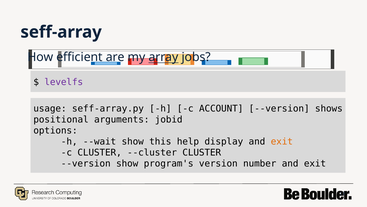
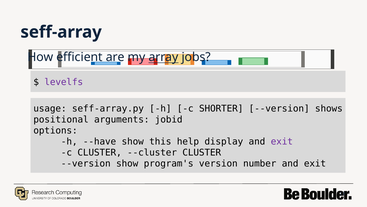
ACCOUNT: ACCOUNT -> SHORTER
--wait: --wait -> --have
exit at (282, 141) colour: orange -> purple
